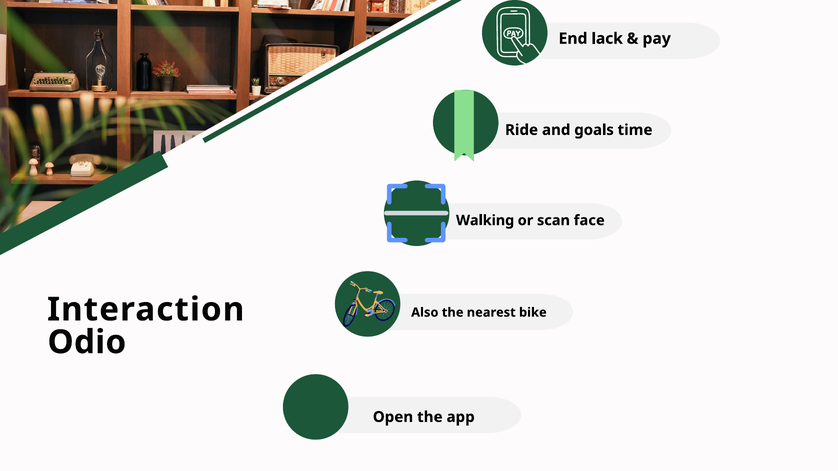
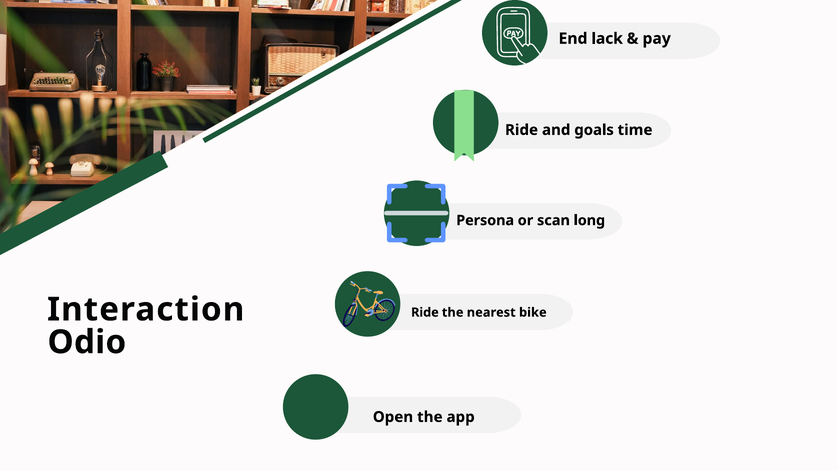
Walking: Walking -> Persona
face: face -> long
Also at (425, 313): Also -> Ride
